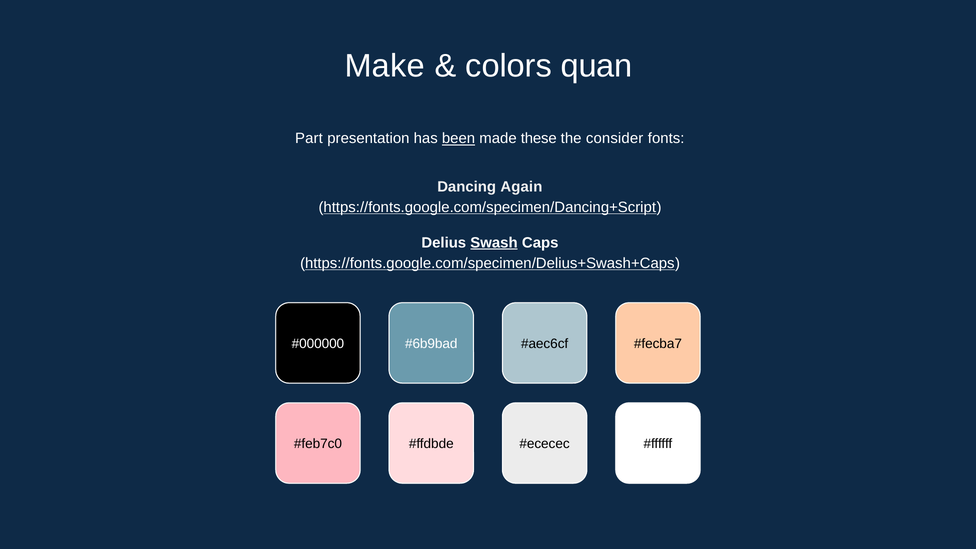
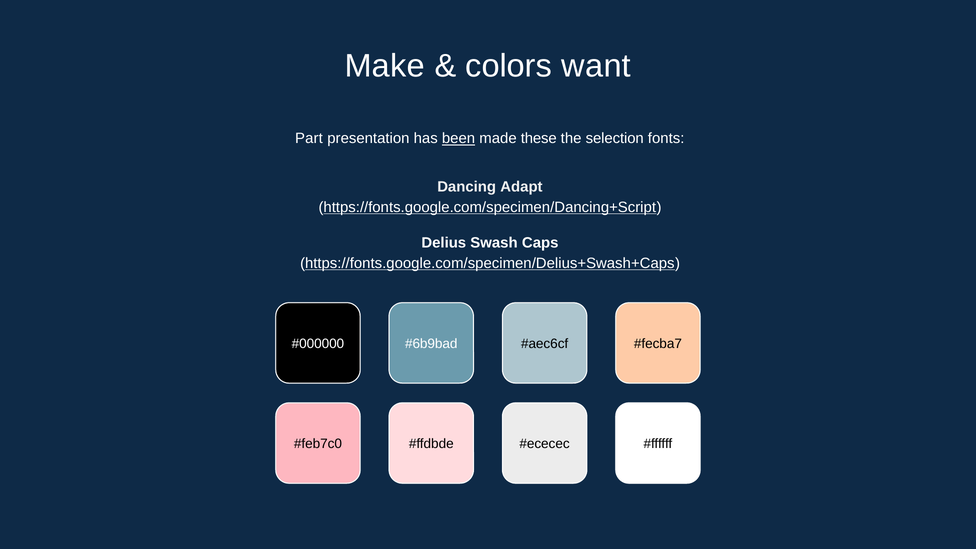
quan: quan -> want
consider: consider -> selection
Again: Again -> Adapt
Swash underline: present -> none
